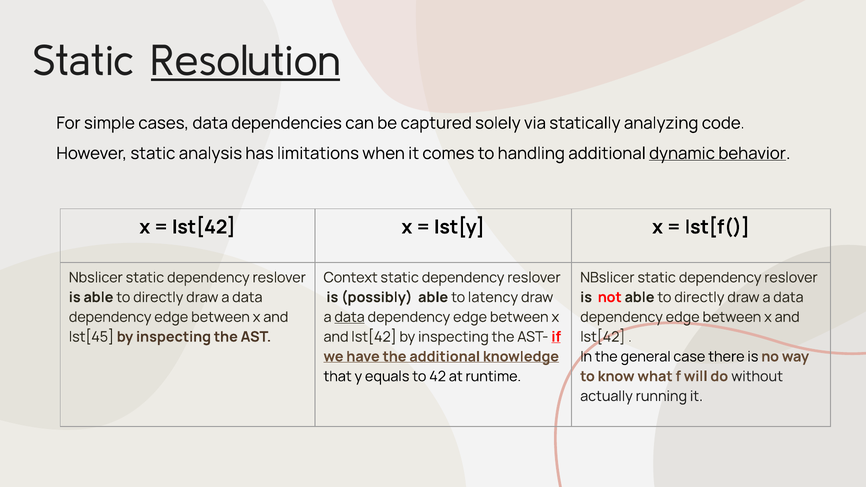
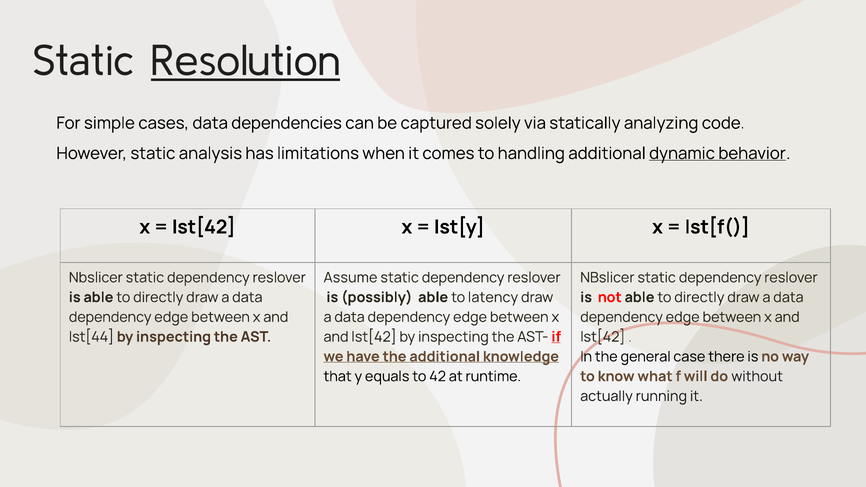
Context: Context -> Assume
data at (350, 317) underline: present -> none
lst[45: lst[45 -> lst[44
